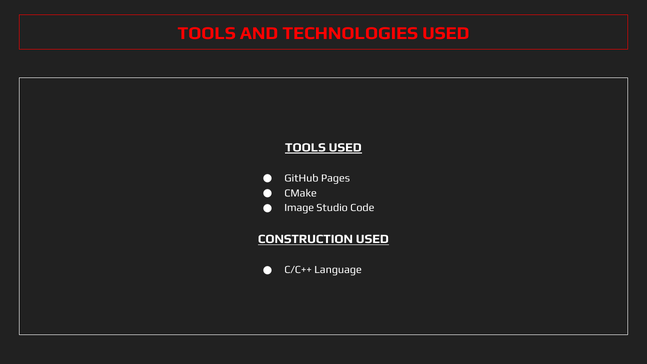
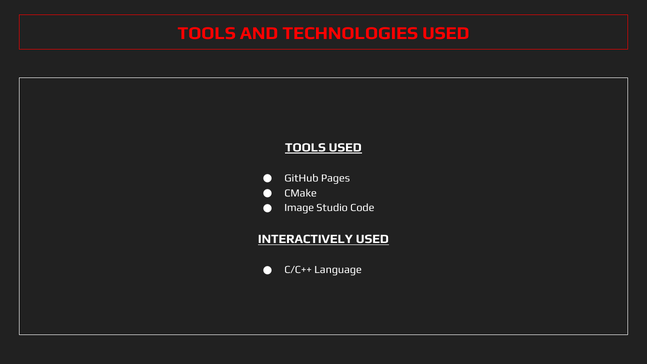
CONSTRUCTION: CONSTRUCTION -> INTERACTIVELY
